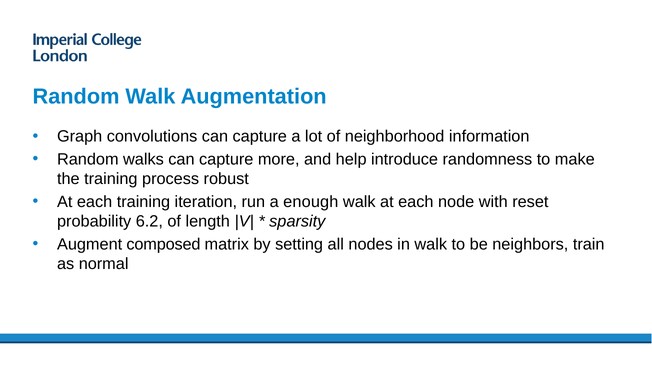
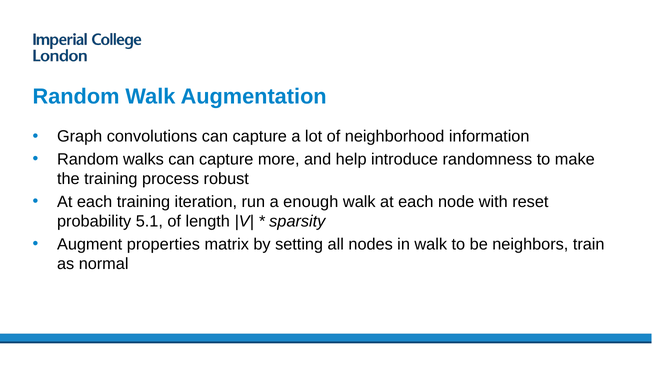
6.2: 6.2 -> 5.1
composed: composed -> properties
